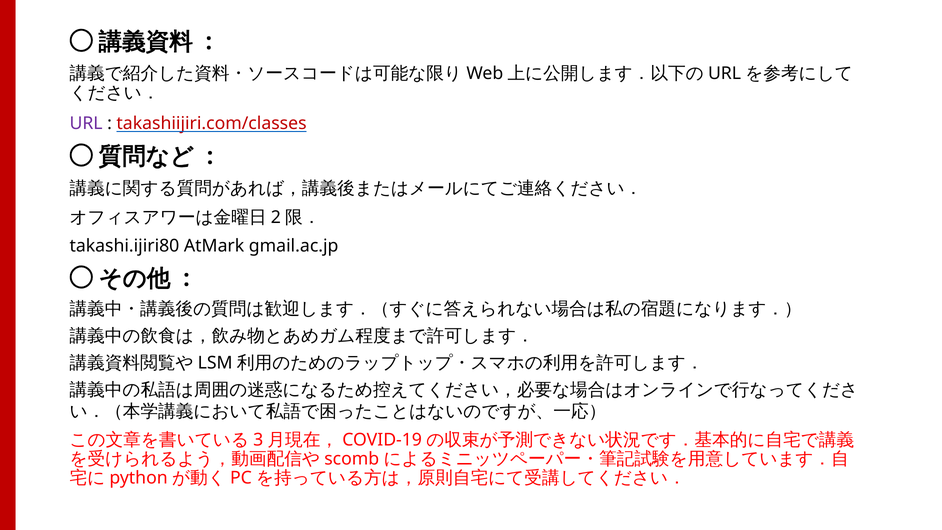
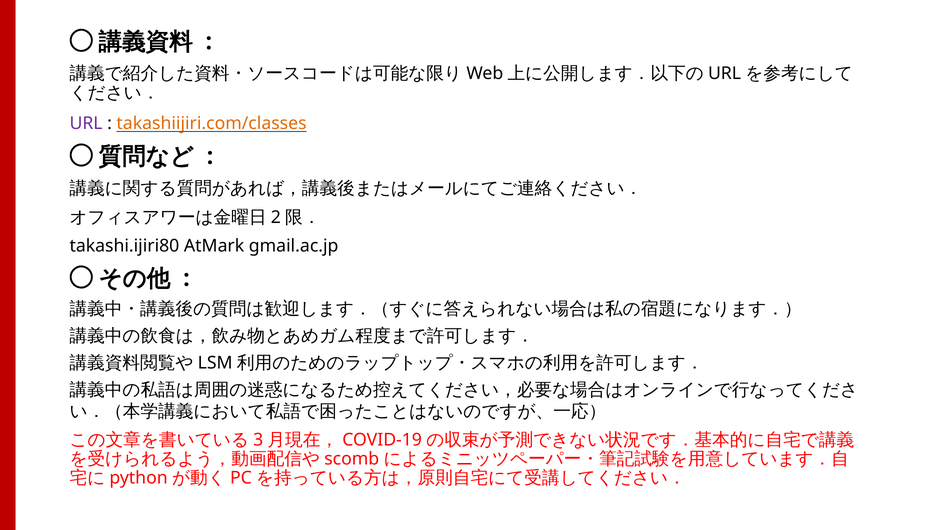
takashiijiri.com/classes colour: red -> orange
